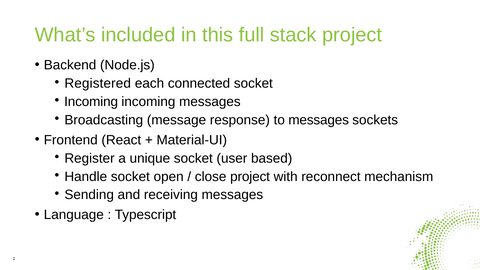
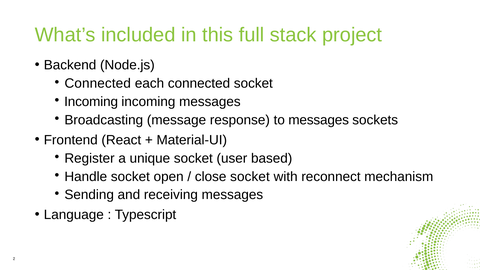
Registered at (98, 84): Registered -> Connected
close project: project -> socket
